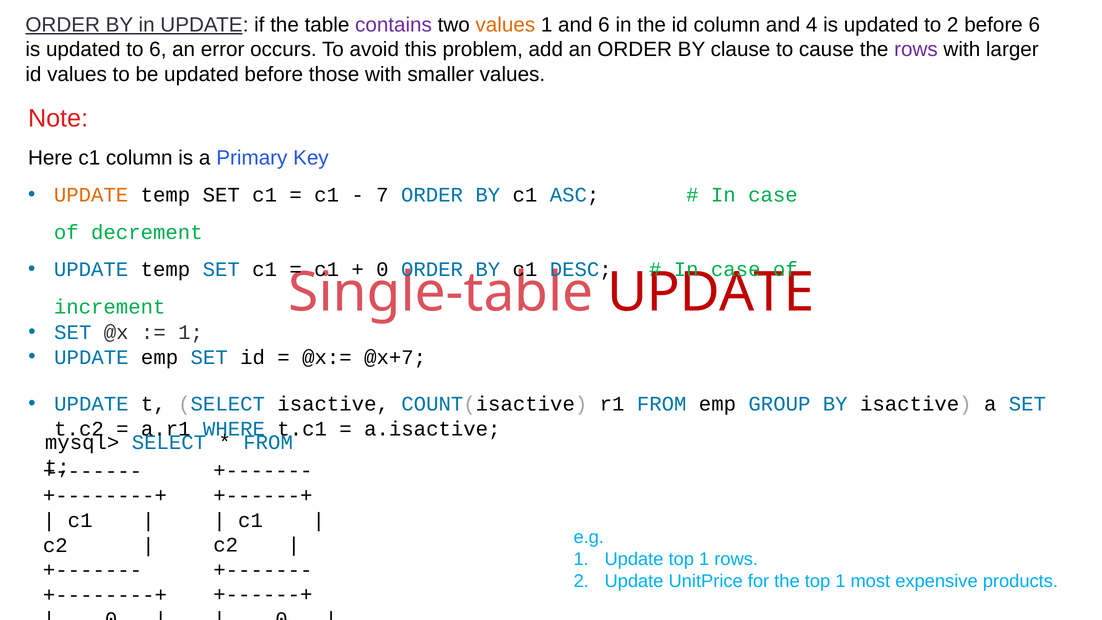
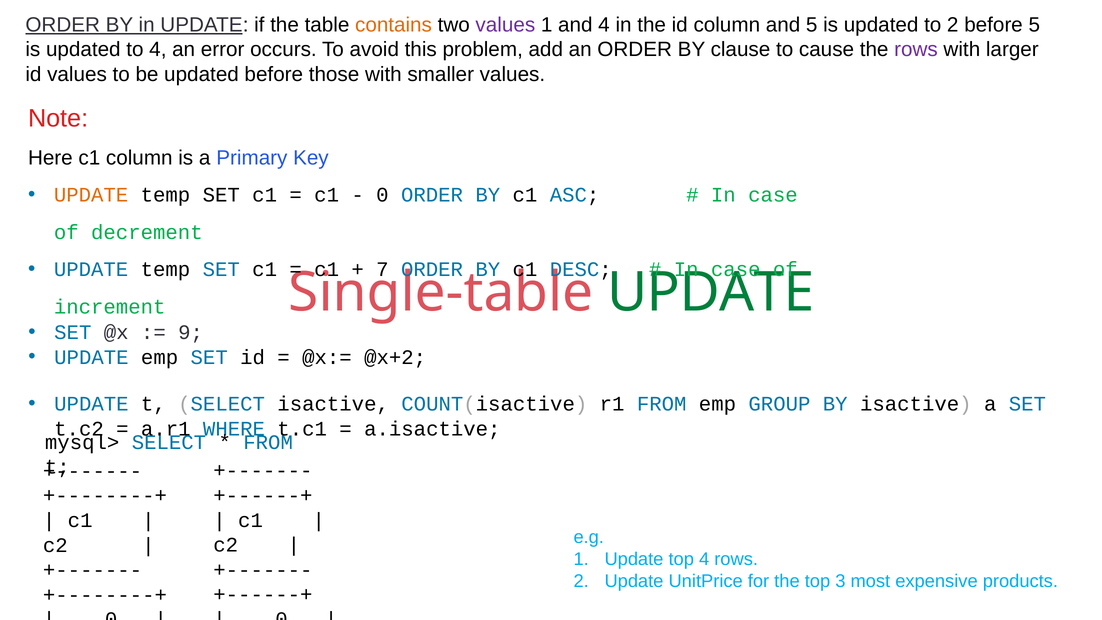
contains colour: purple -> orange
values at (505, 25) colour: orange -> purple
and 6: 6 -> 4
and 4: 4 -> 5
before 6: 6 -> 5
to 6: 6 -> 4
7 at (382, 195): 7 -> 0
0 at (382, 269): 0 -> 7
UPDATE at (711, 292) colour: red -> green
1 at (191, 332): 1 -> 9
@x+7: @x+7 -> @x+2
Update top 1: 1 -> 4
the top 1: 1 -> 3
